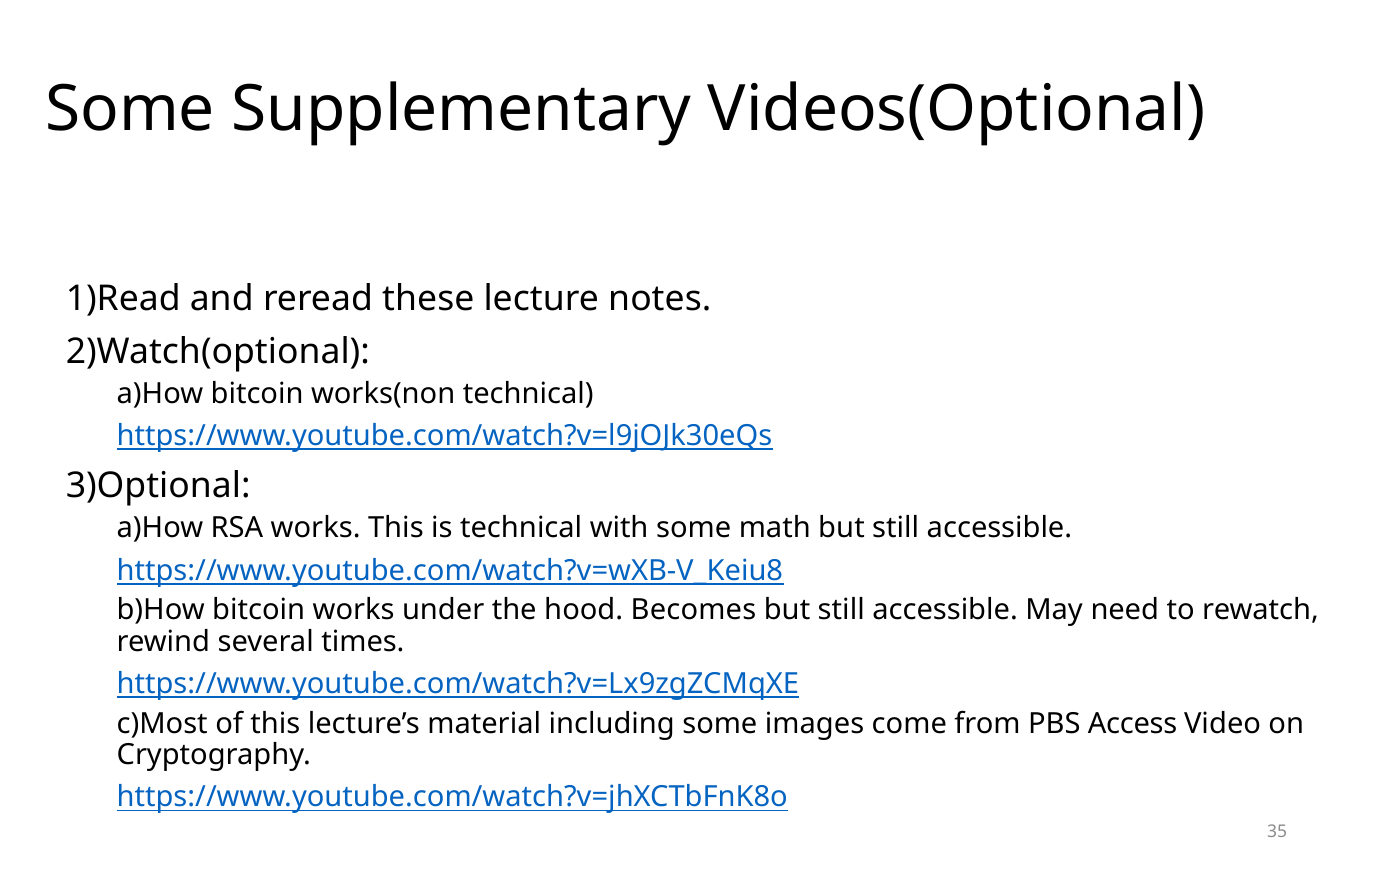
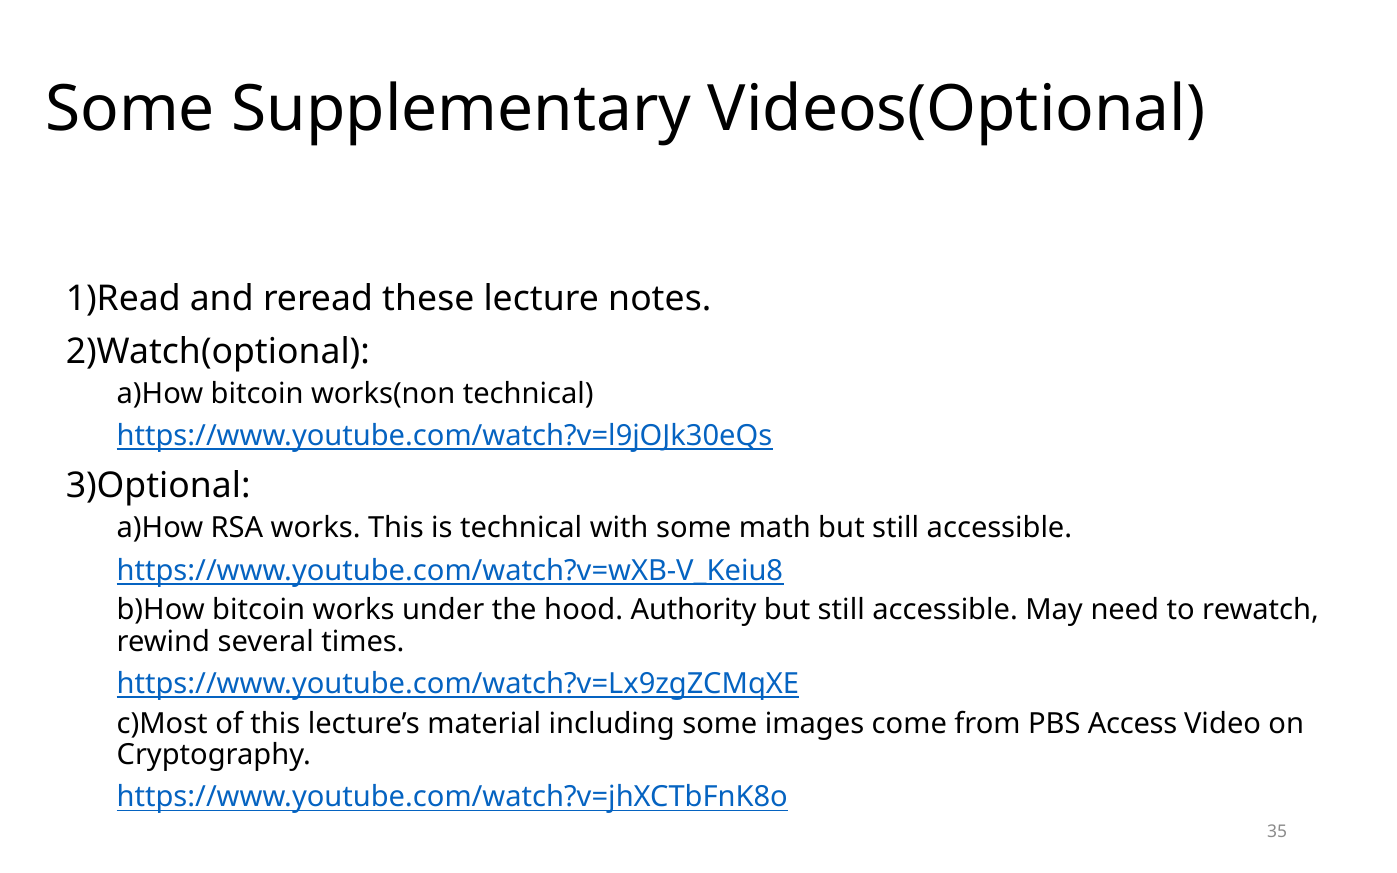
Becomes: Becomes -> Authority
